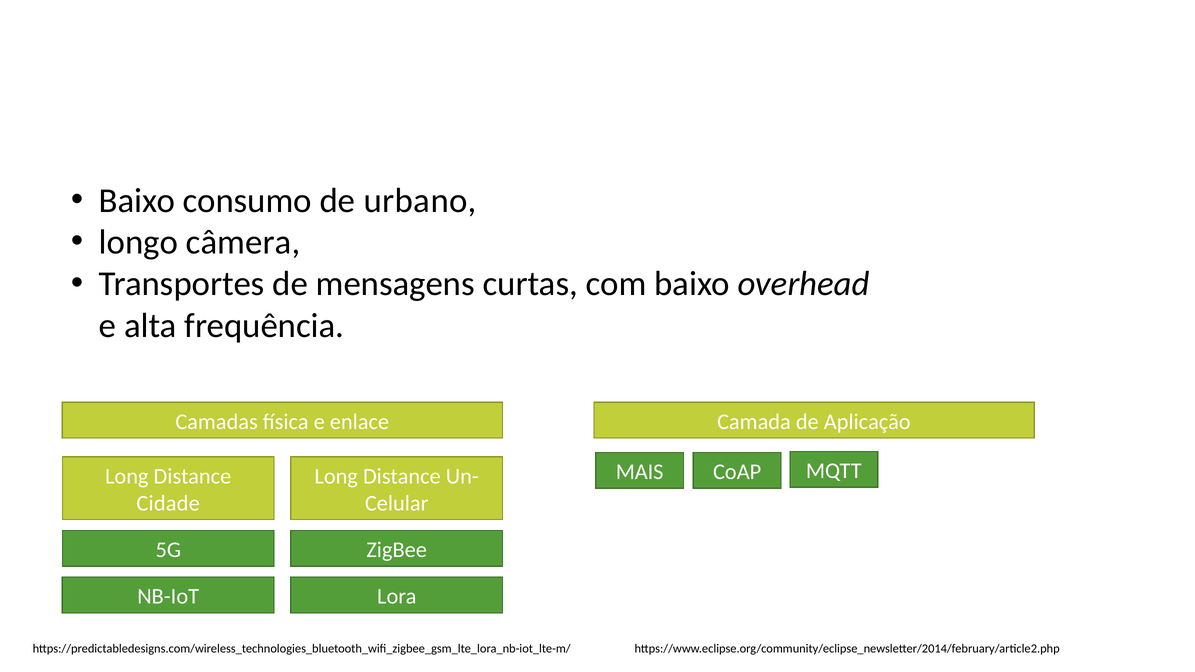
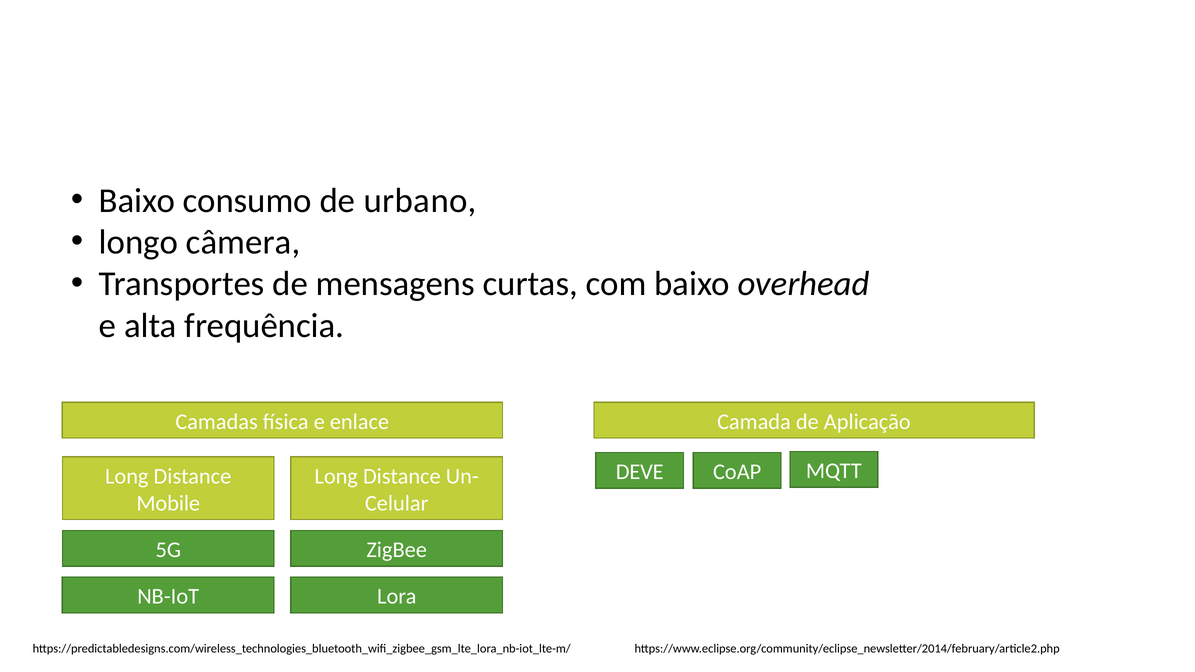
MAIS: MAIS -> DEVE
Cidade: Cidade -> Mobile
